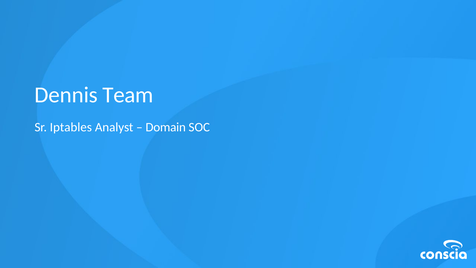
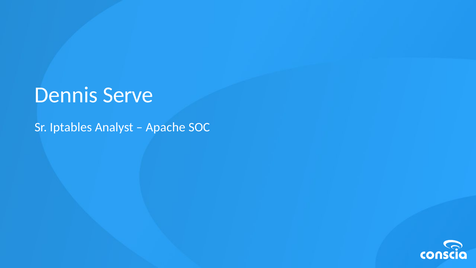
Team: Team -> Serve
Domain: Domain -> Apache
